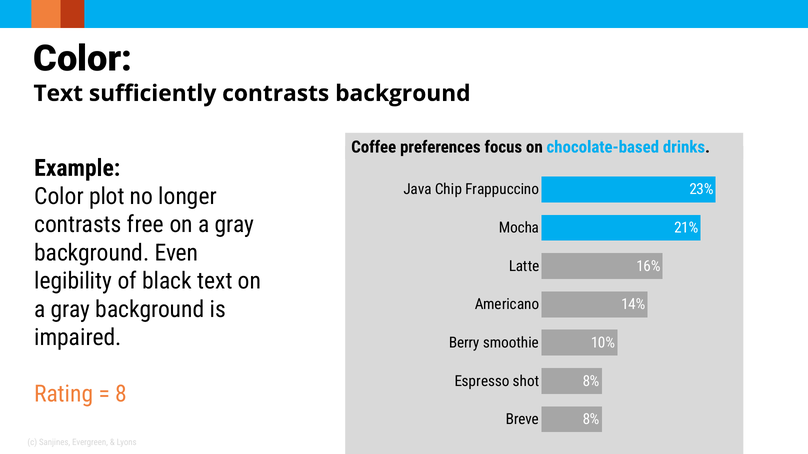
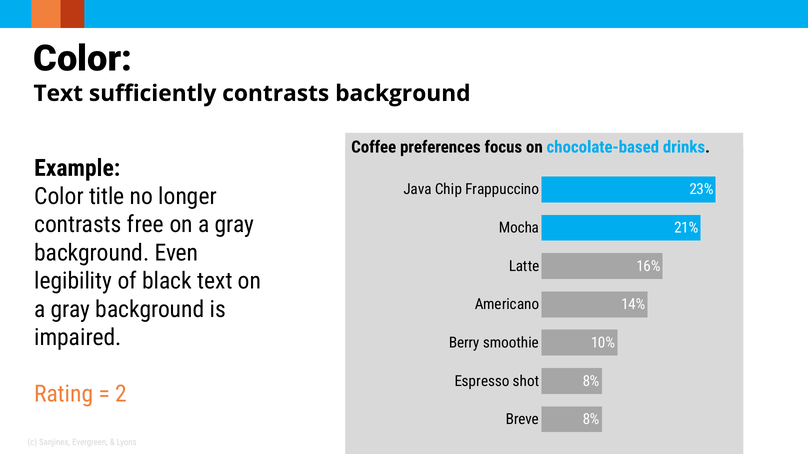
plot: plot -> title
8: 8 -> 2
